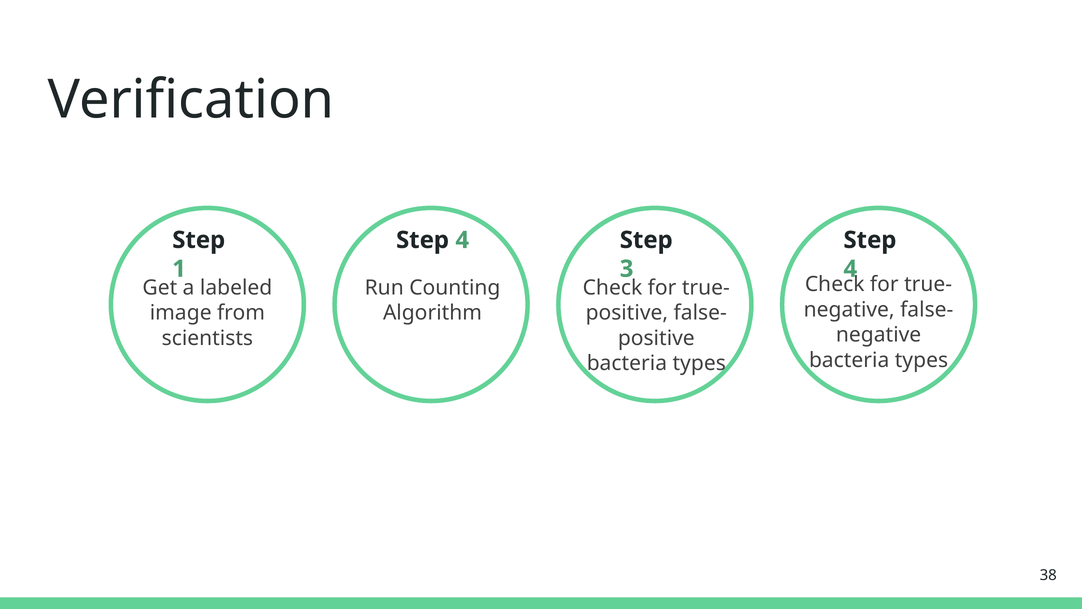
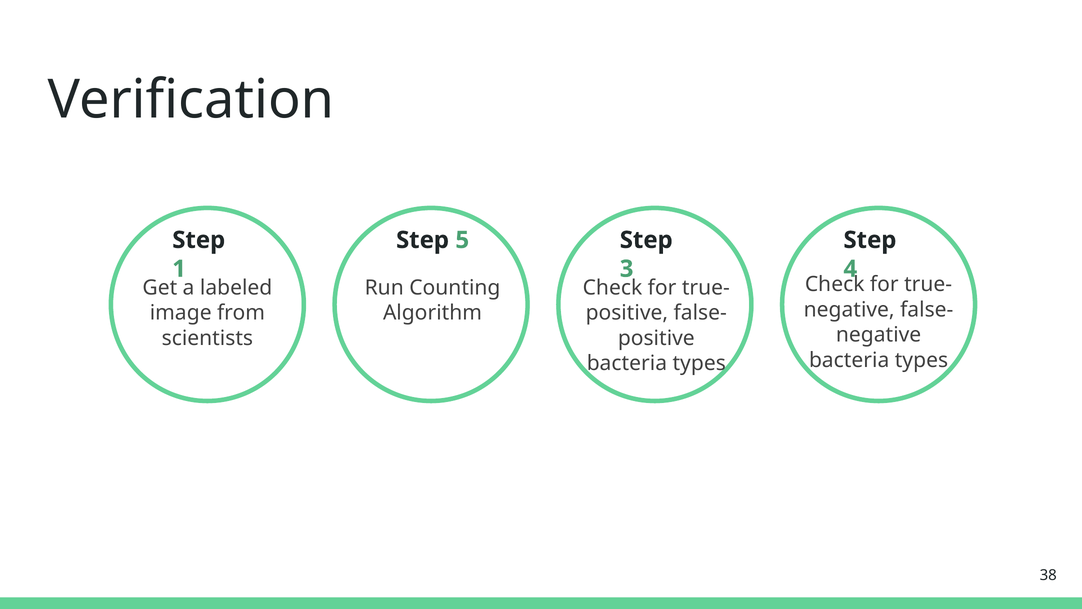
4 at (462, 240): 4 -> 5
